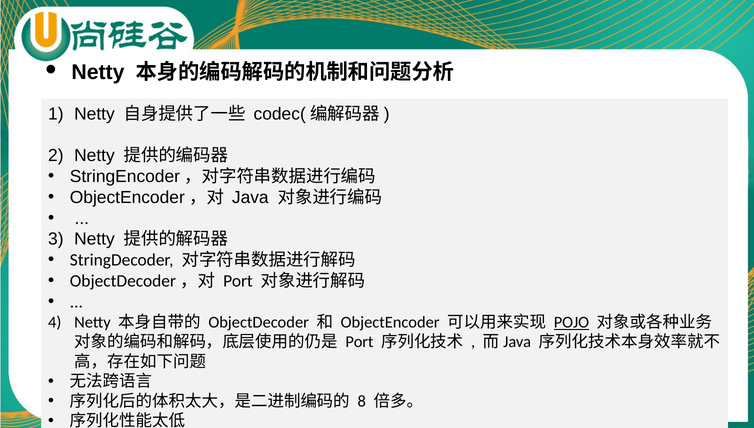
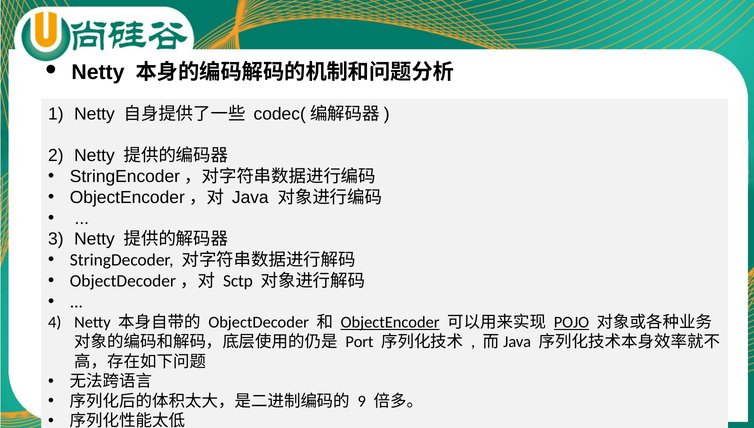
Port at (238, 281): Port -> Sctp
ObjectEncoder underline: none -> present
8: 8 -> 9
